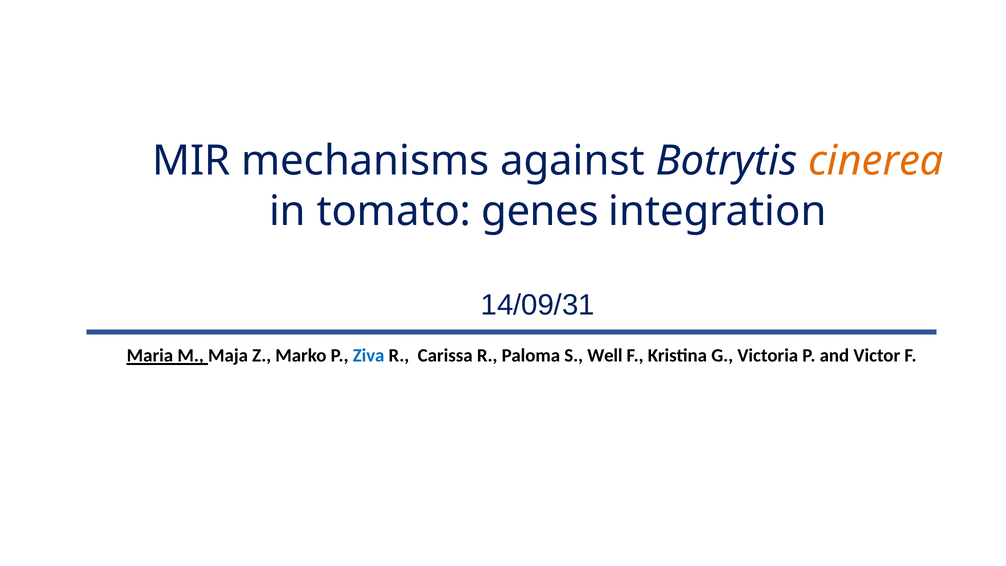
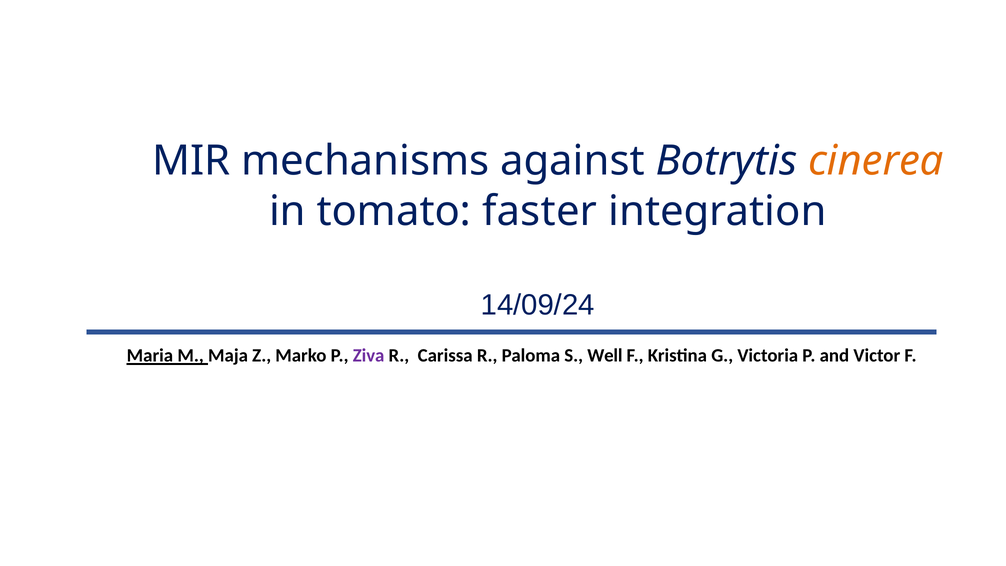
genes: genes -> faster
14/09/31: 14/09/31 -> 14/09/24
Ziva colour: blue -> purple
